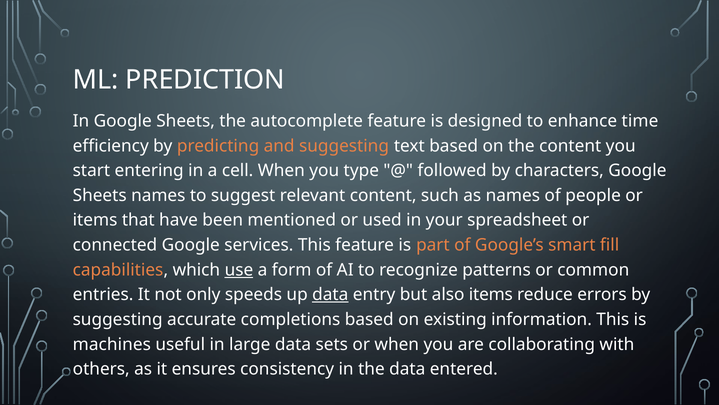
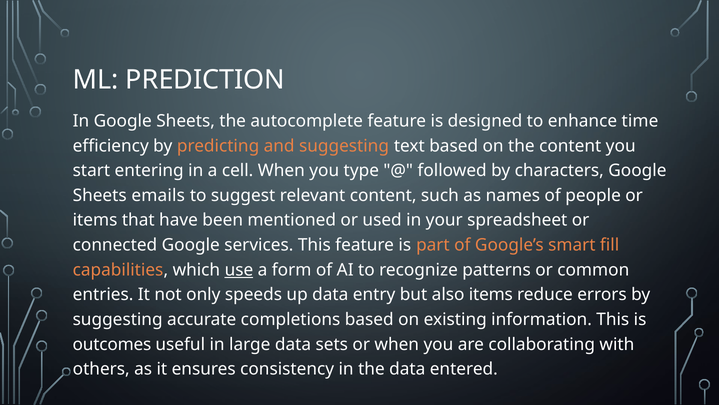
Sheets names: names -> emails
data at (330, 294) underline: present -> none
machines: machines -> outcomes
